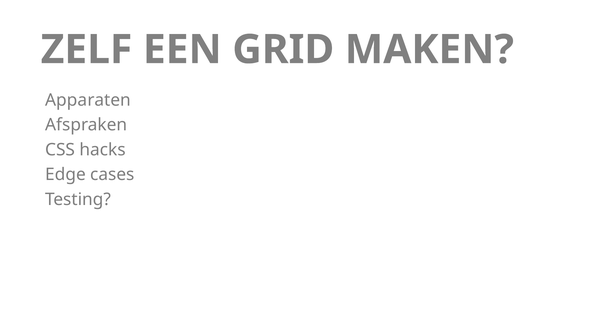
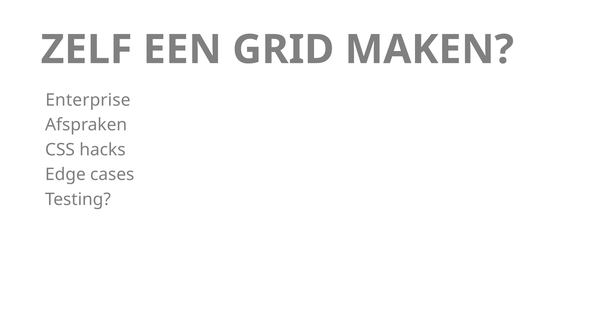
Apparaten: Apparaten -> Enterprise
